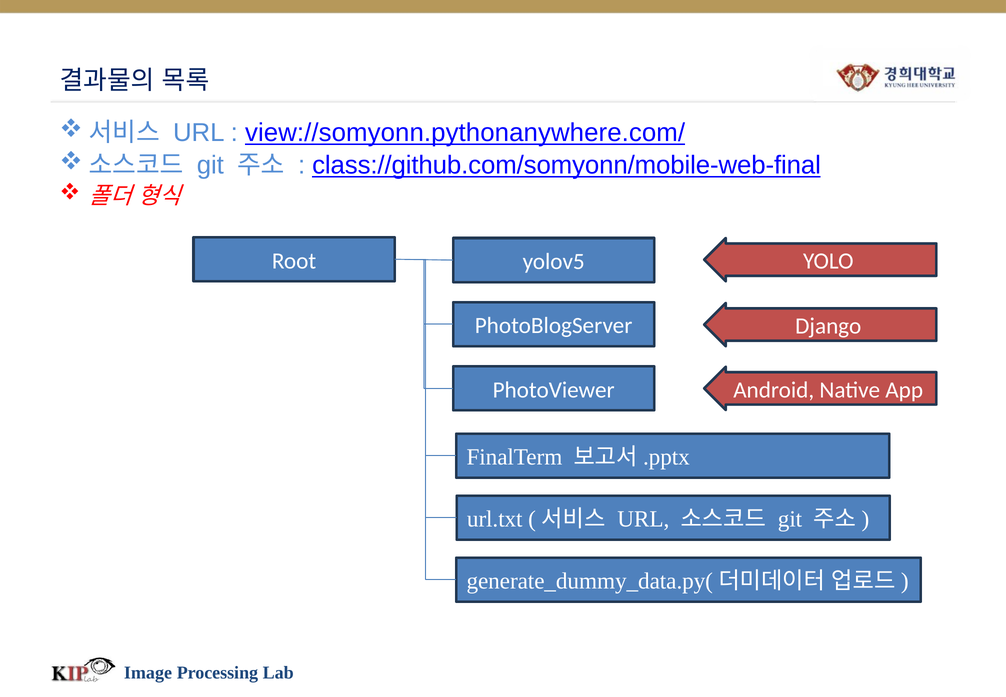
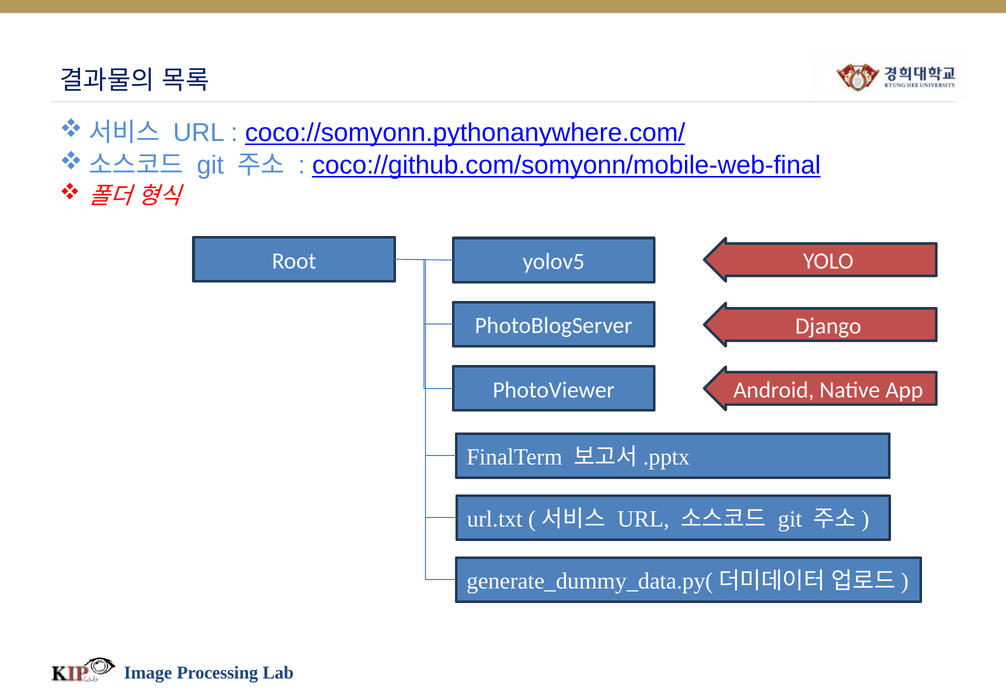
view://somyonn.pythonanywhere.com/: view://somyonn.pythonanywhere.com/ -> coco://somyonn.pythonanywhere.com/
class://github.com/somyonn/mobile-web-final: class://github.com/somyonn/mobile-web-final -> coco://github.com/somyonn/mobile-web-final
